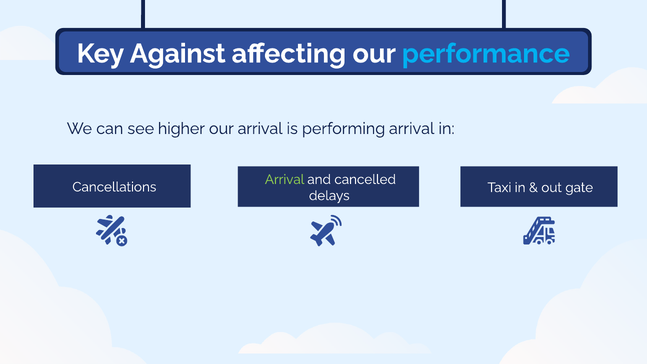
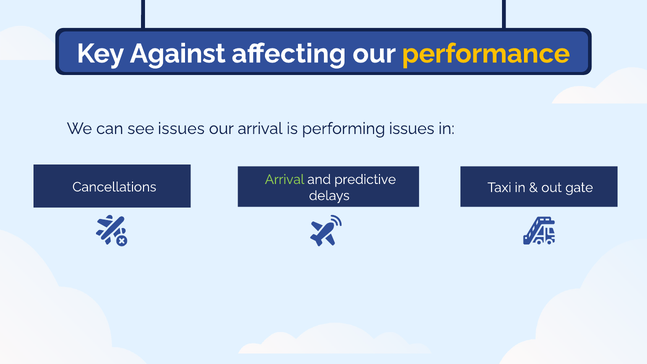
performance colour: light blue -> yellow
see higher: higher -> issues
performing arrival: arrival -> issues
cancelled: cancelled -> predictive
